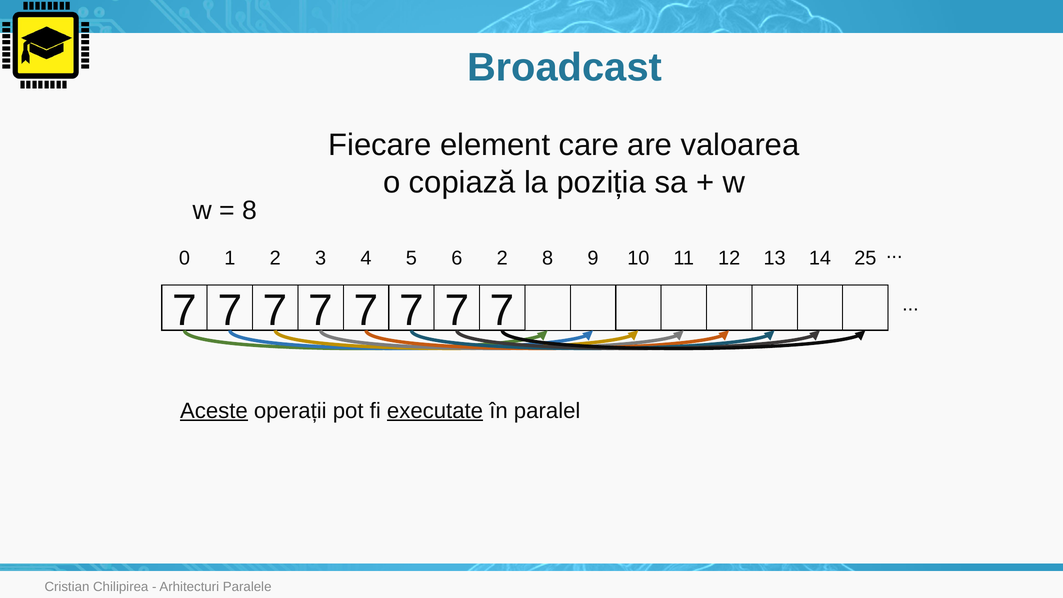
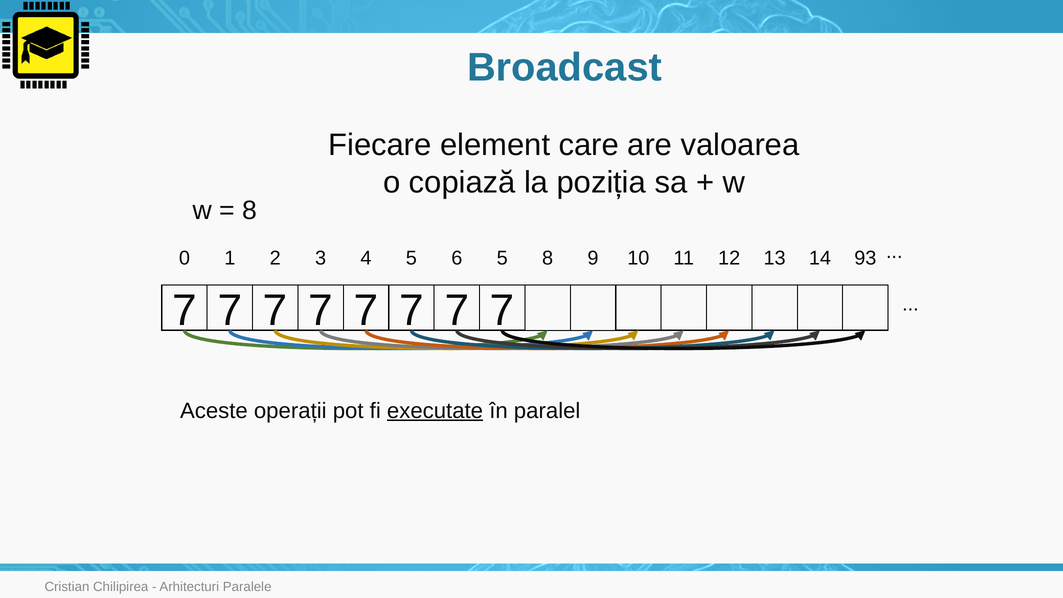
6 2: 2 -> 5
25: 25 -> 93
Aceste underline: present -> none
